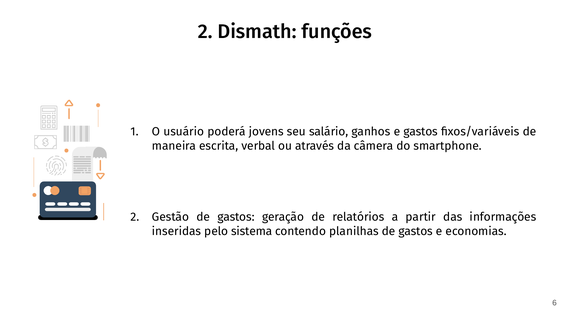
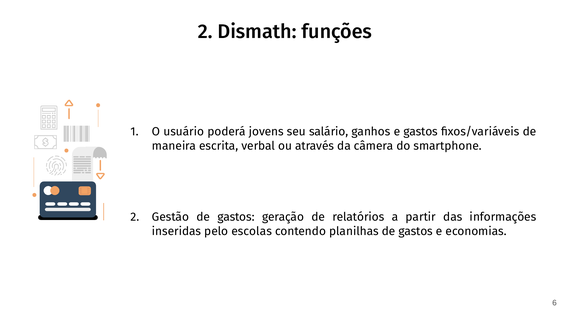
sistema: sistema -> escolas
